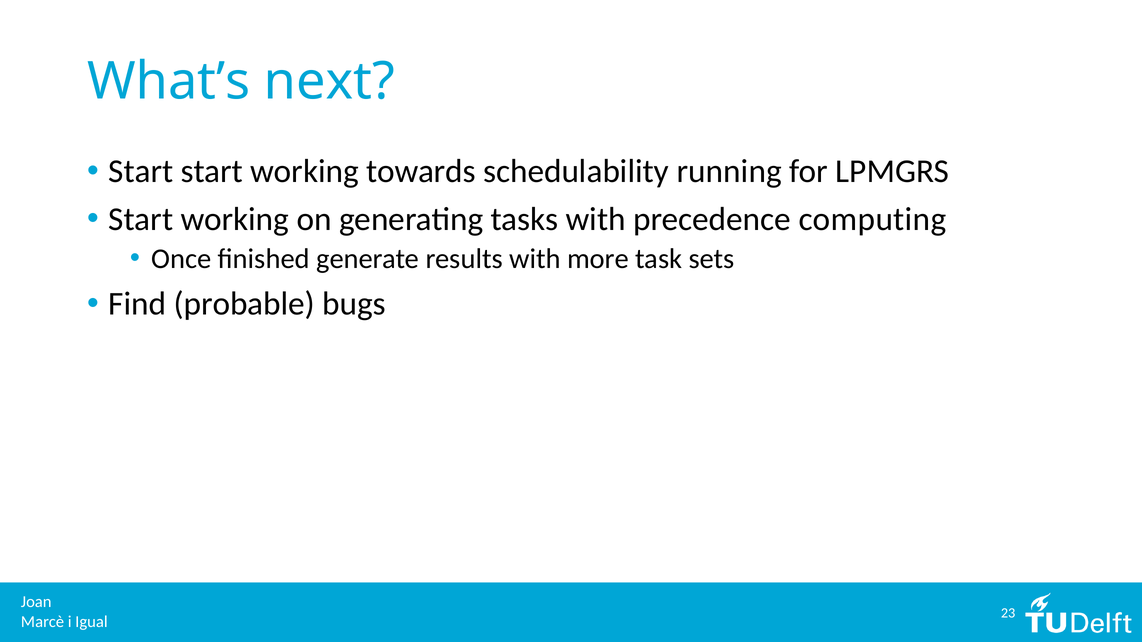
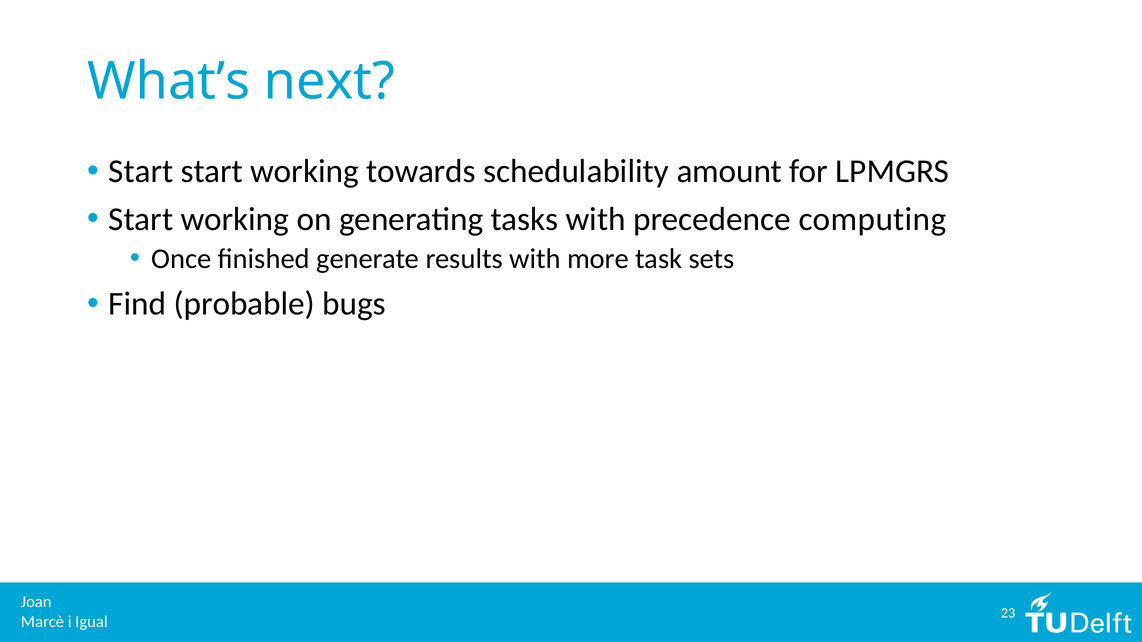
running: running -> amount
